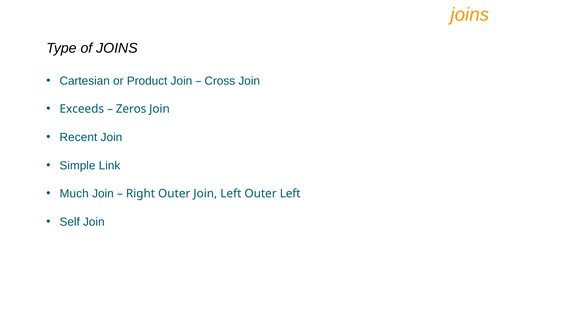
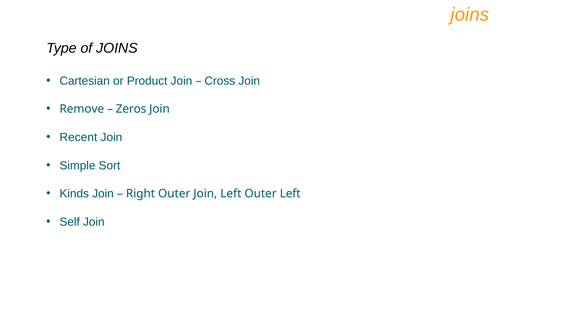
Exceeds: Exceeds -> Remove
Link: Link -> Sort
Much: Much -> Kinds
